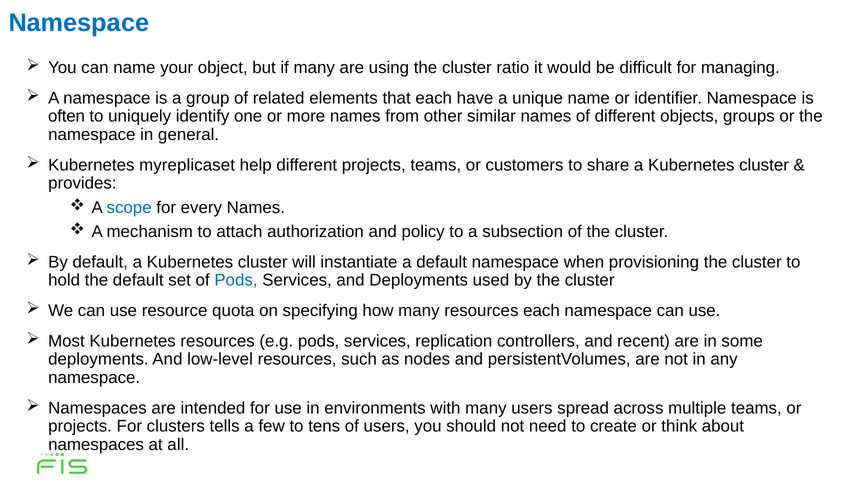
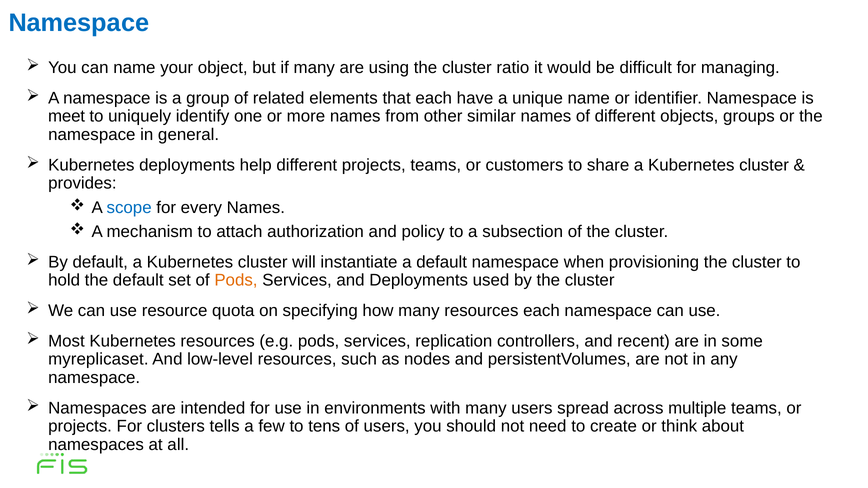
often: often -> meet
Kubernetes myreplicaset: myreplicaset -> deployments
Pods at (236, 281) colour: blue -> orange
deployments at (98, 360): deployments -> myreplicaset
